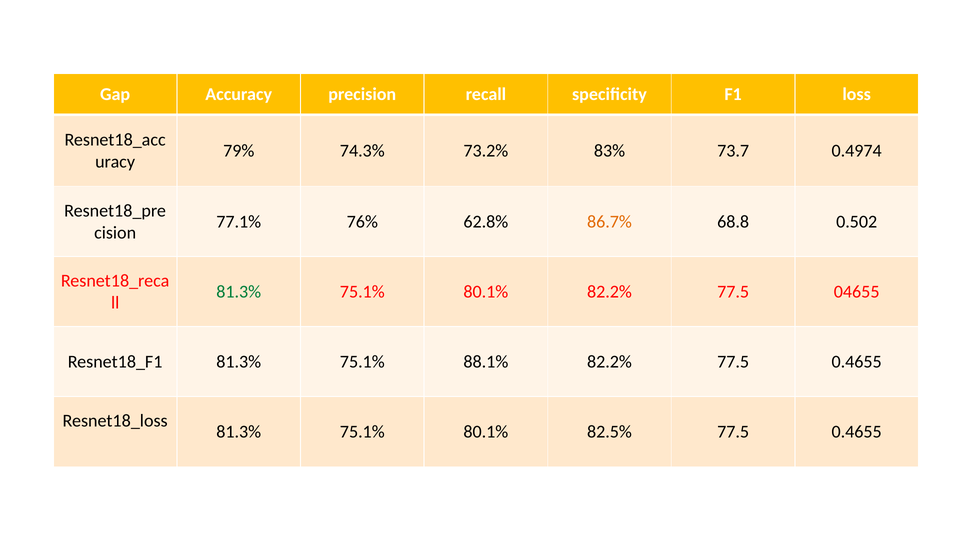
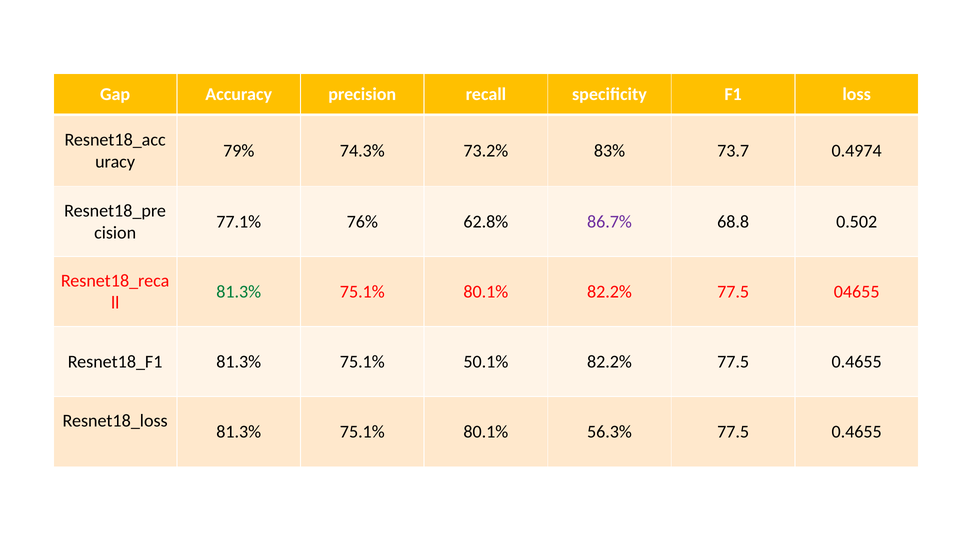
86.7% colour: orange -> purple
88.1%: 88.1% -> 50.1%
82.5%: 82.5% -> 56.3%
